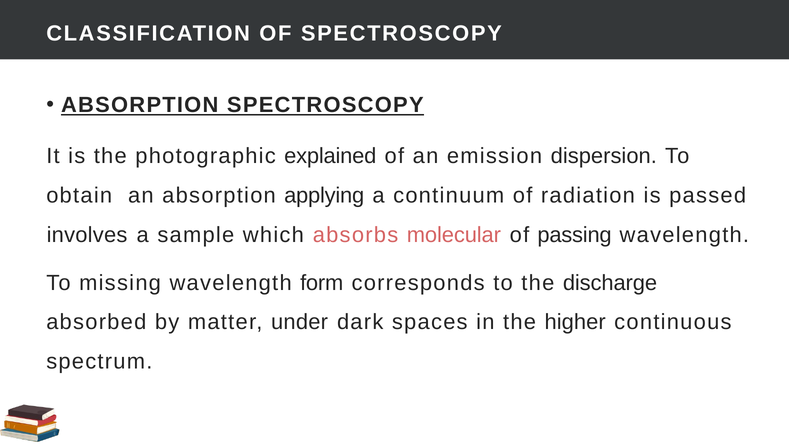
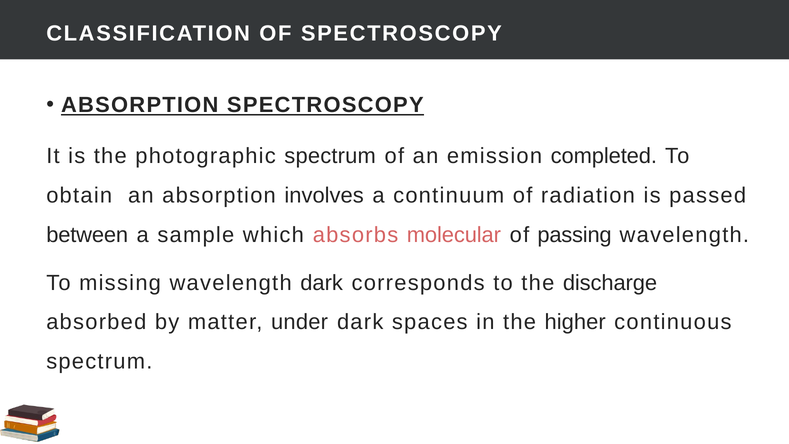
photographic explained: explained -> spectrum
dispersion: dispersion -> completed
applying: applying -> involves
involves: involves -> between
wavelength form: form -> dark
